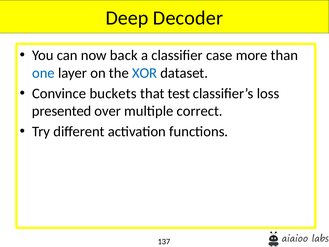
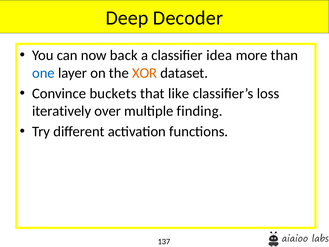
case: case -> idea
XOR colour: blue -> orange
test: test -> like
presented: presented -> iteratively
correct: correct -> finding
